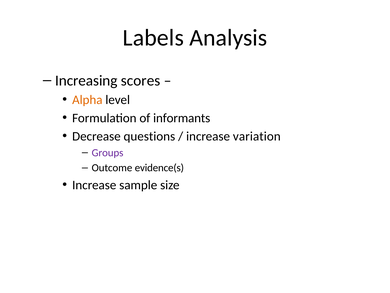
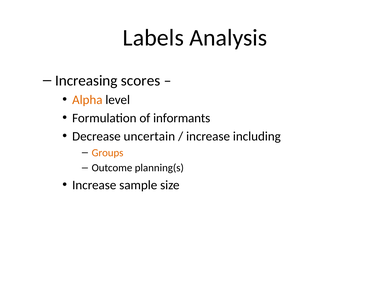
questions: questions -> uncertain
variation: variation -> including
Groups colour: purple -> orange
evidence(s: evidence(s -> planning(s
